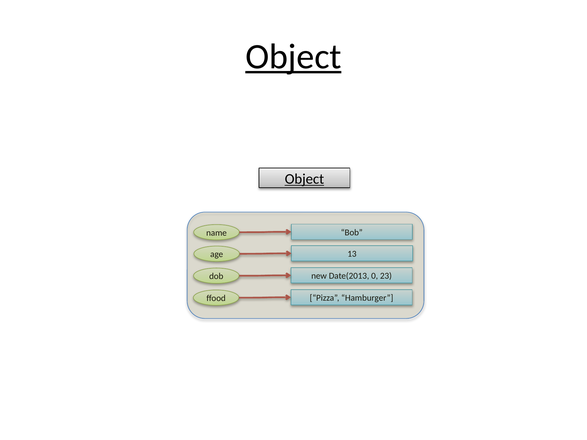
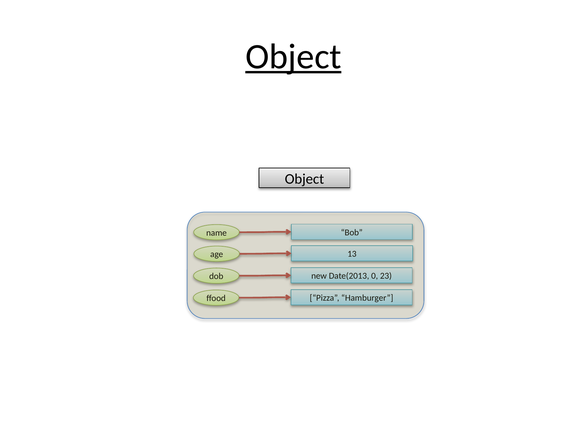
Object at (304, 179) underline: present -> none
